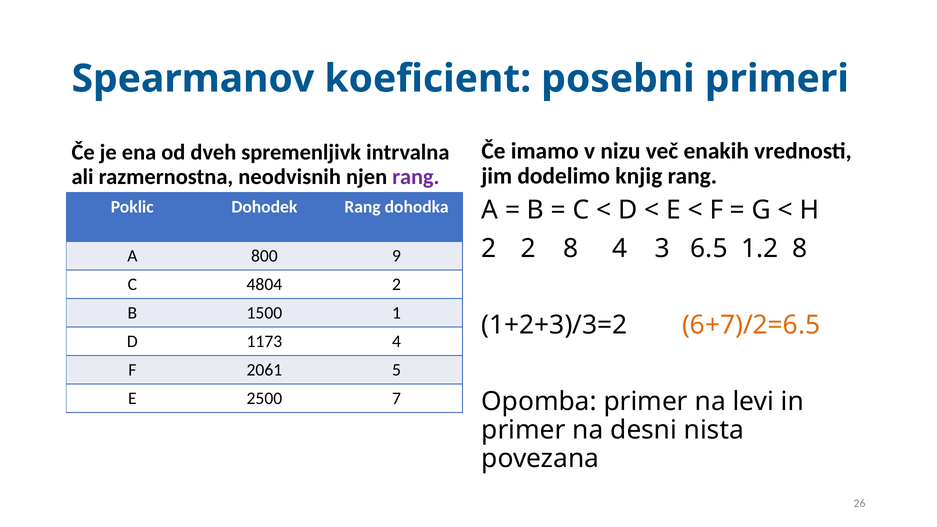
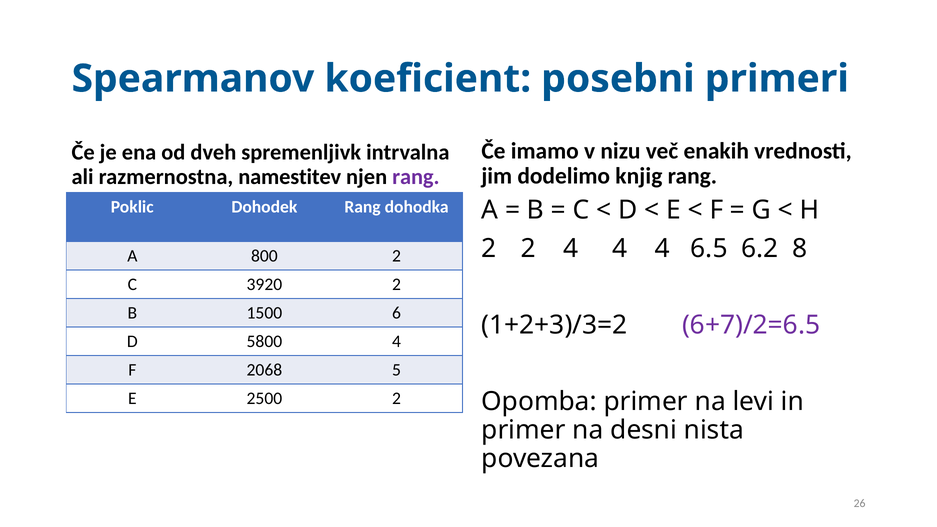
neodvisnih: neodvisnih -> namestitev
2 8: 8 -> 4
3 at (662, 248): 3 -> 4
1.2: 1.2 -> 6.2
800 9: 9 -> 2
4804: 4804 -> 3920
1: 1 -> 6
6+7)/2=6.5 colour: orange -> purple
1173: 1173 -> 5800
2061: 2061 -> 2068
2500 7: 7 -> 2
